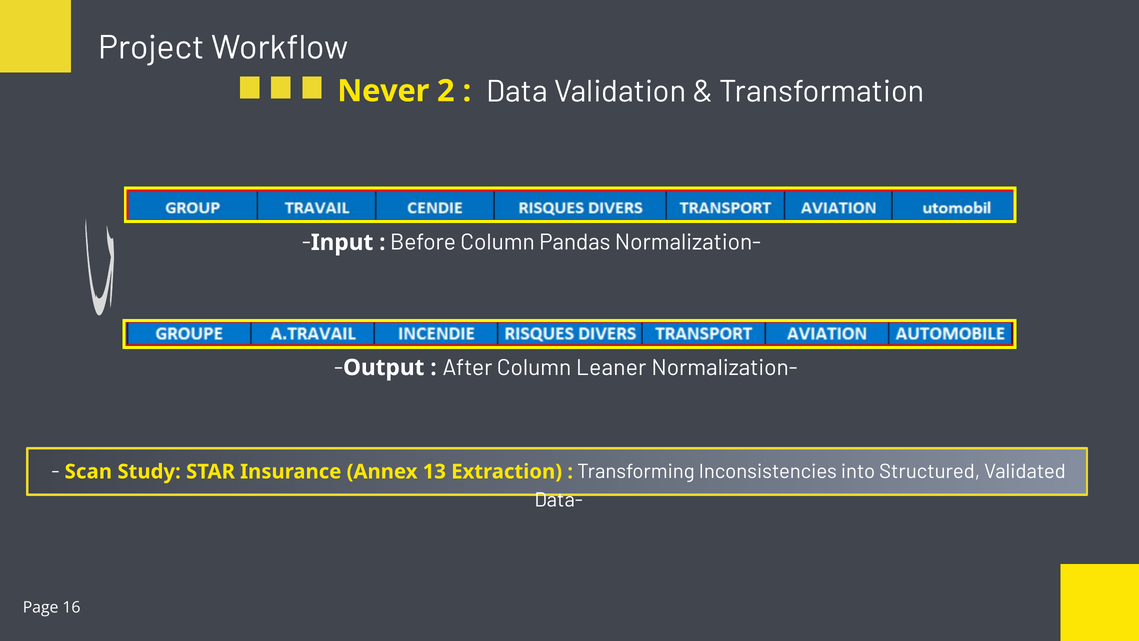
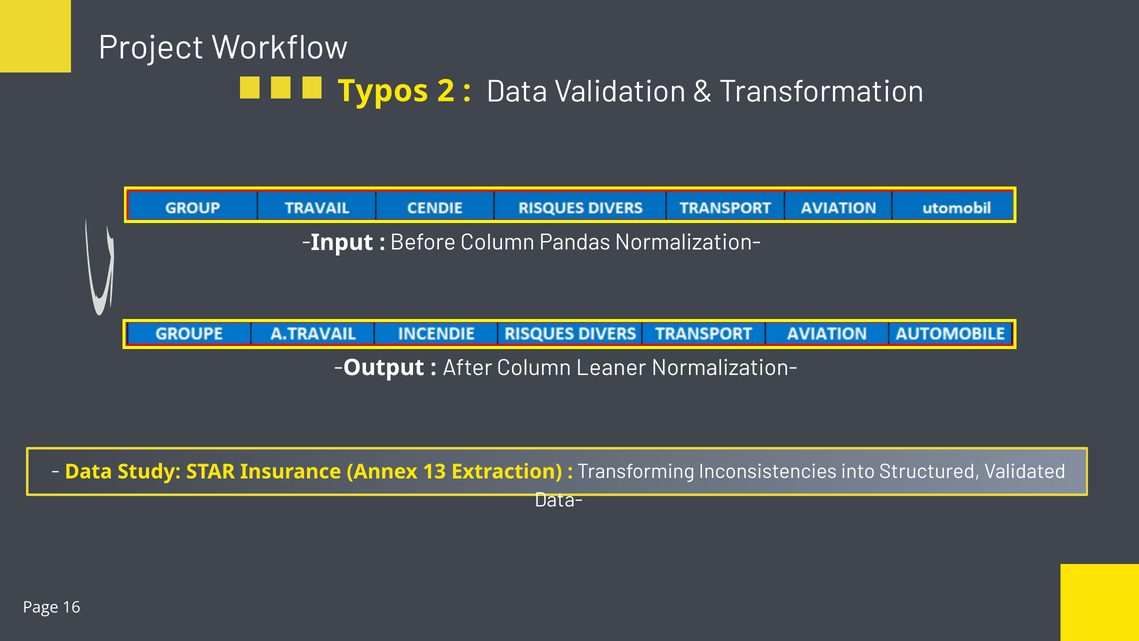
Never: Never -> Typos
Scan at (88, 471): Scan -> Data
